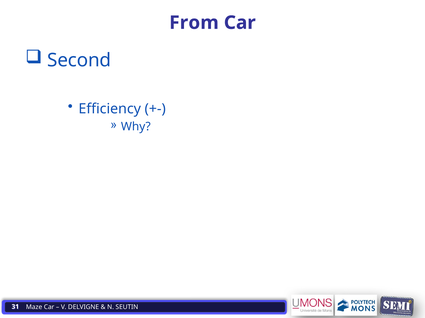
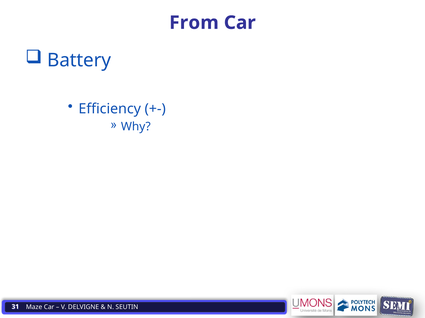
Second: Second -> Battery
